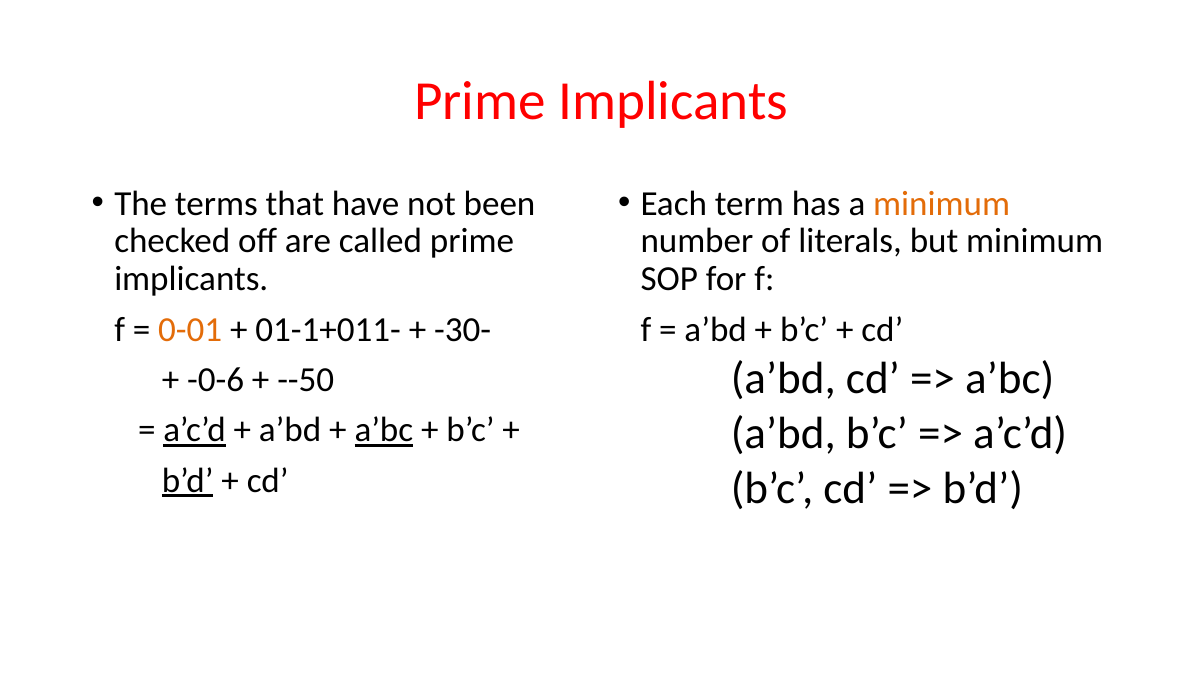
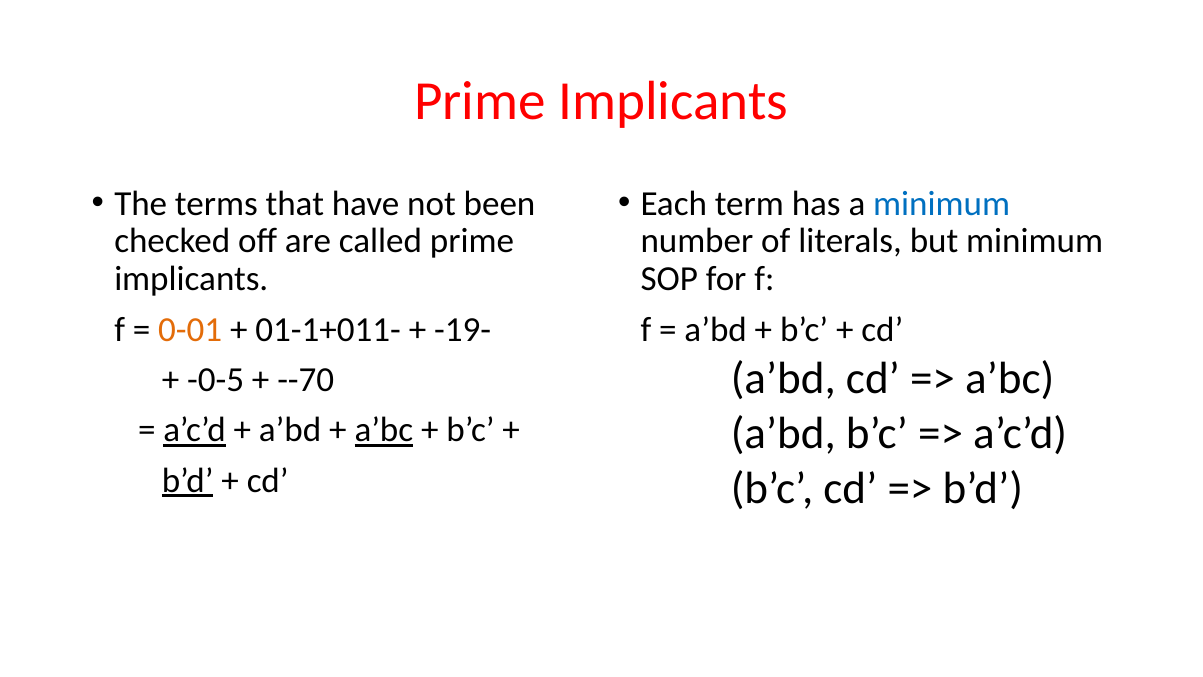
minimum at (942, 203) colour: orange -> blue
-30-: -30- -> -19-
-0-6: -0-6 -> -0-5
--50: --50 -> --70
